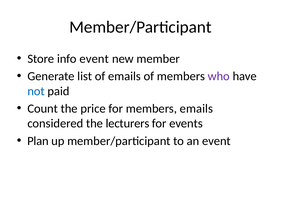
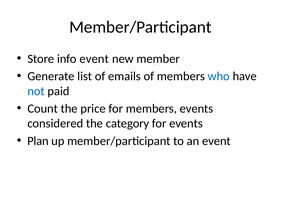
who colour: purple -> blue
members emails: emails -> events
lecturers: lecturers -> category
